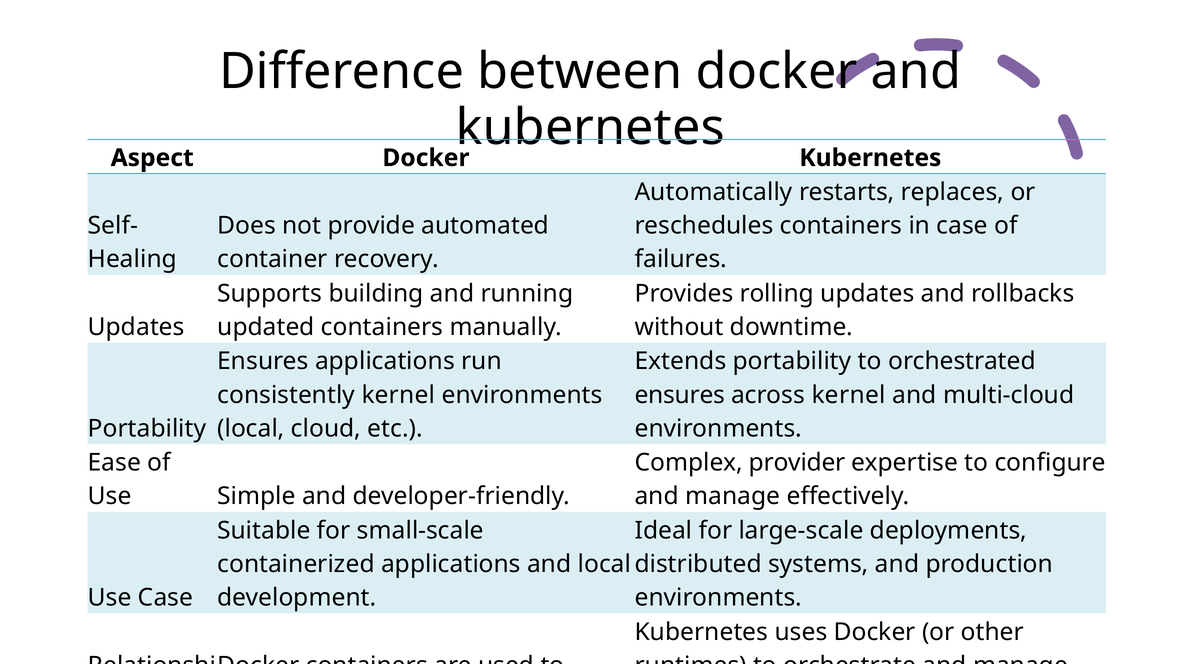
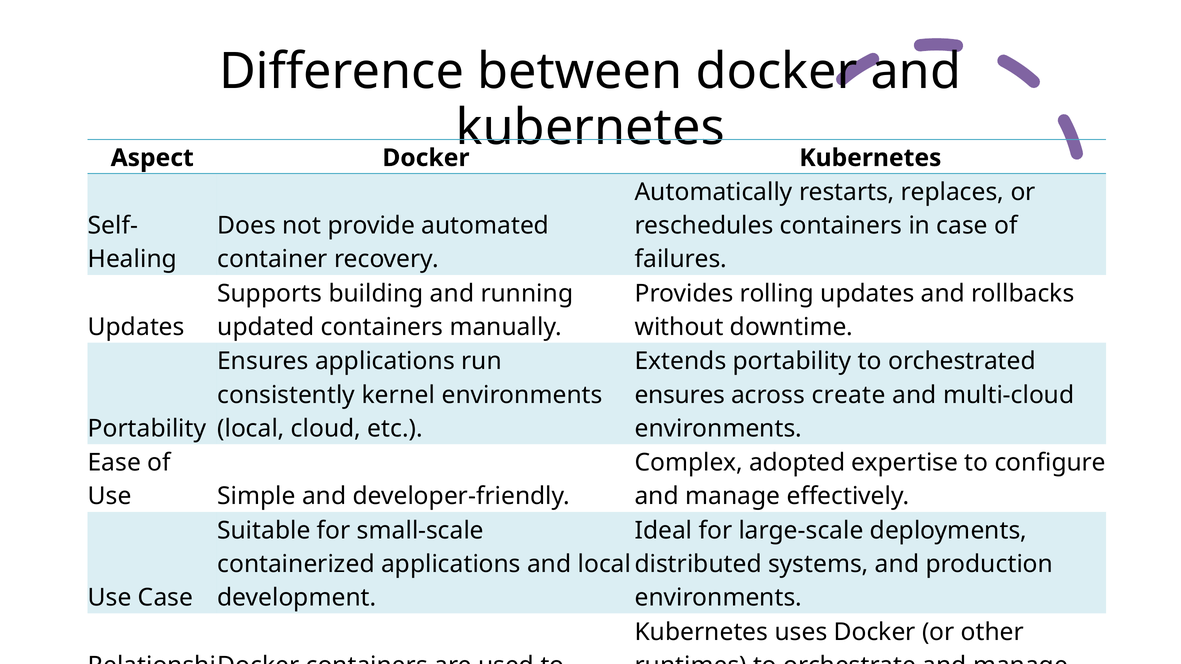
across kernel: kernel -> create
provider: provider -> adopted
